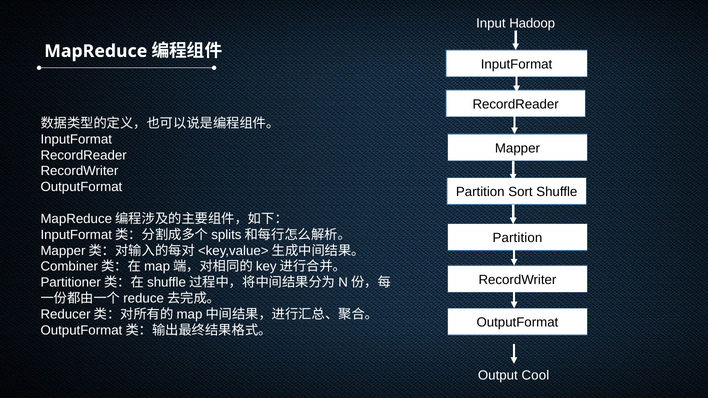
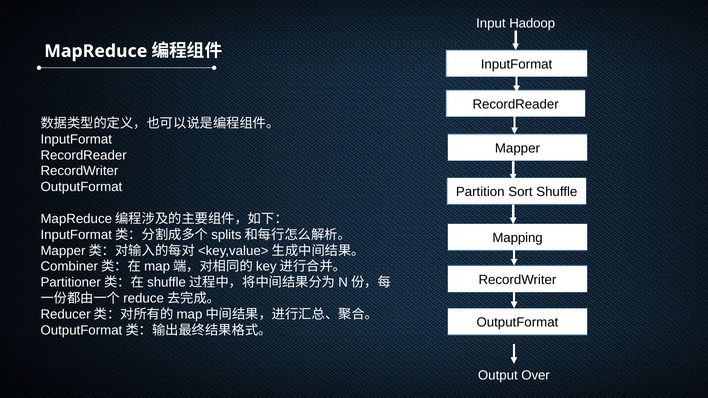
Partition at (517, 238): Partition -> Mapping
Cool: Cool -> Over
